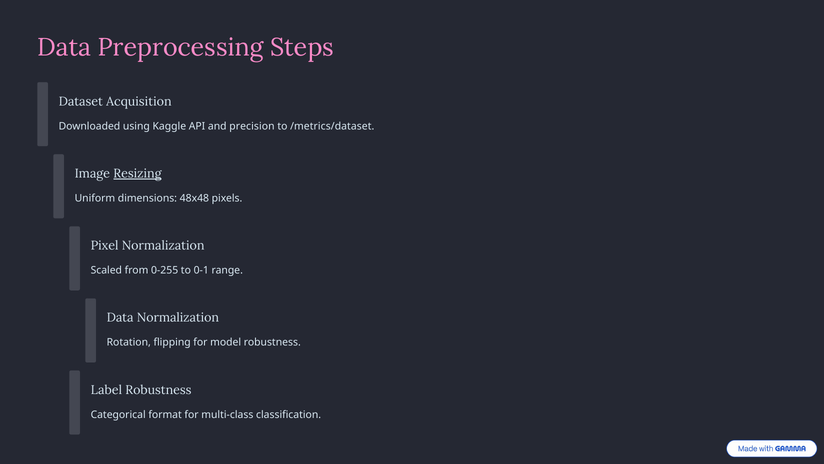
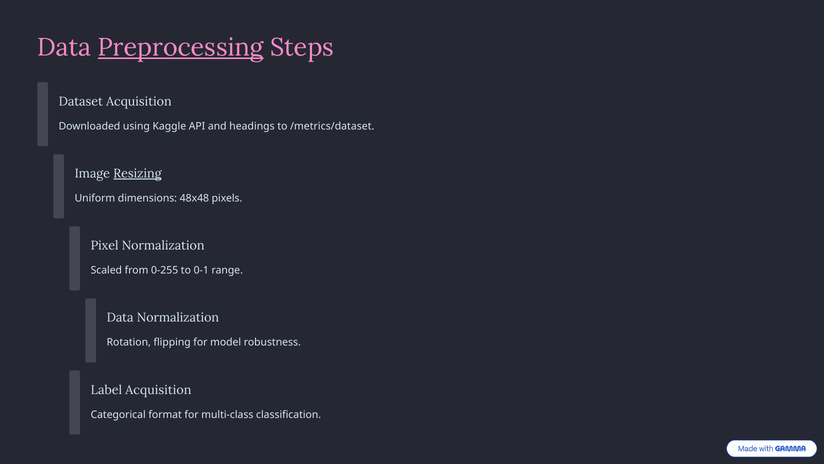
Preprocessing underline: none -> present
precision: precision -> headings
Label Robustness: Robustness -> Acquisition
